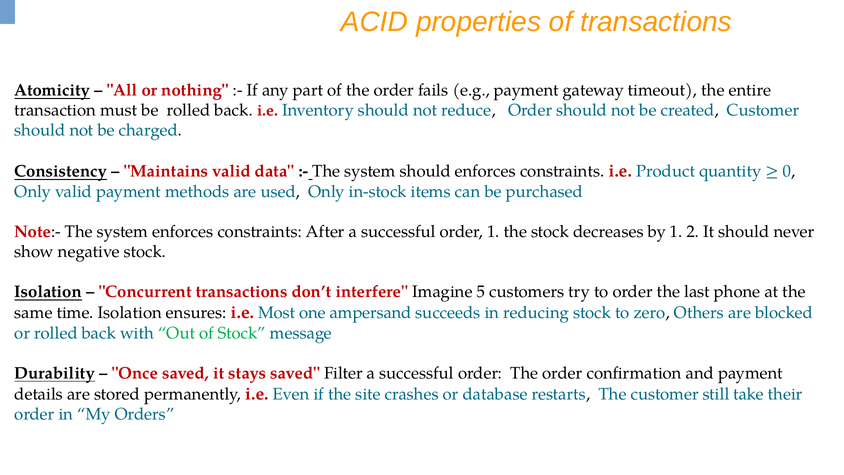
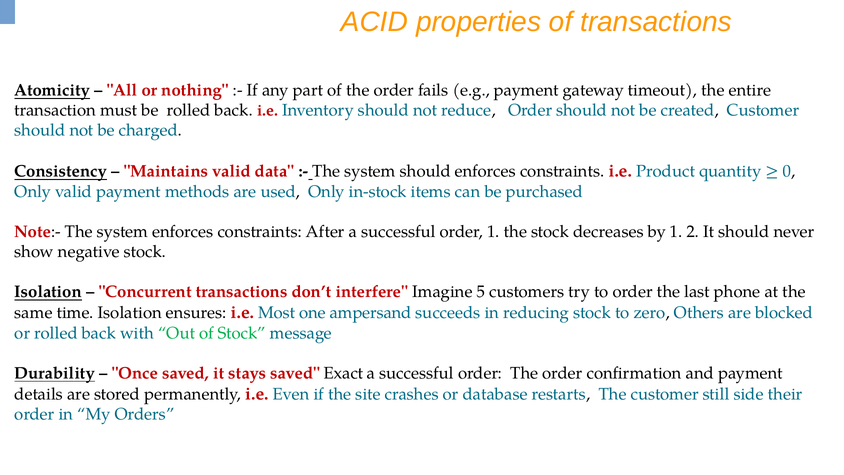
Filter: Filter -> Exact
take: take -> side
